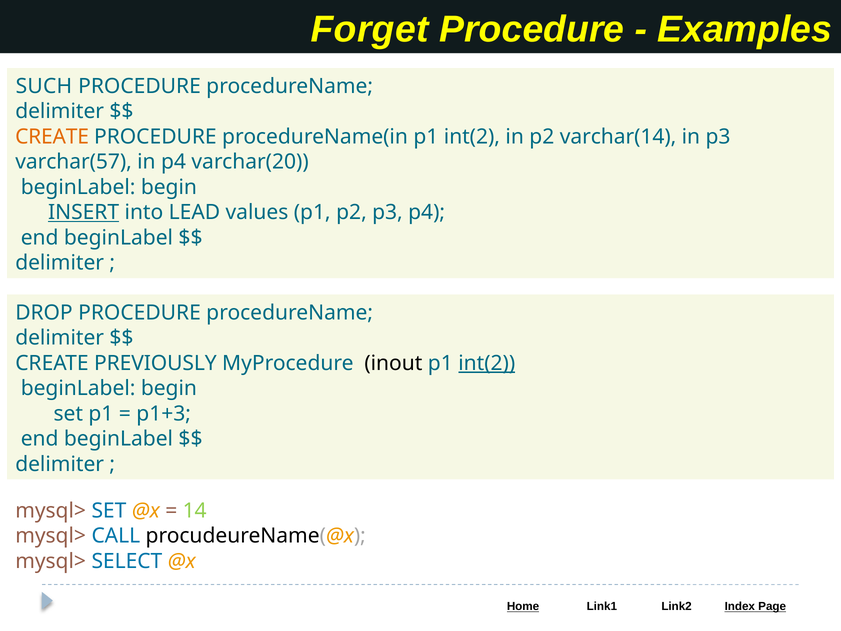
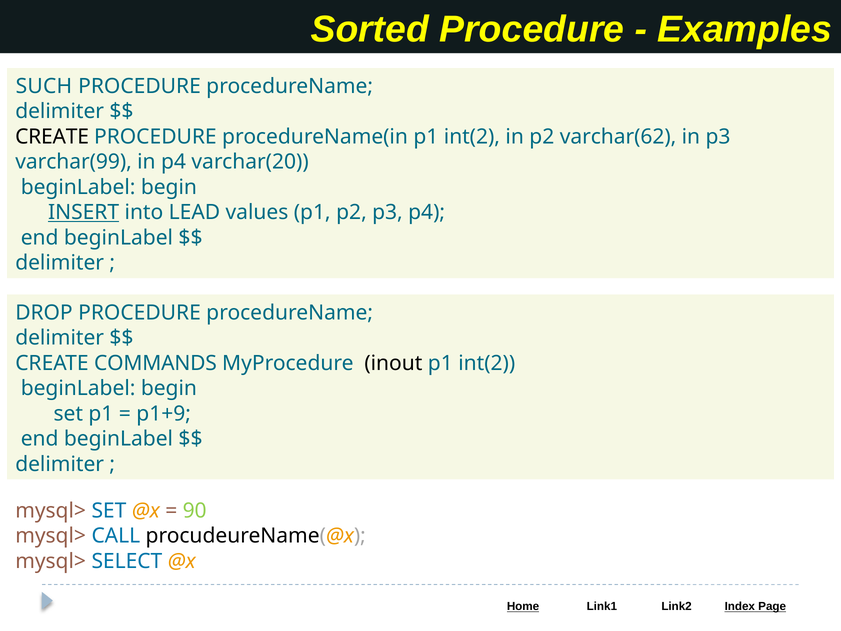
Forget: Forget -> Sorted
CREATE at (52, 137) colour: orange -> black
varchar(14: varchar(14 -> varchar(62
varchar(57: varchar(57 -> varchar(99
PREVIOUSLY: PREVIOUSLY -> COMMANDS
int(2 at (487, 363) underline: present -> none
p1+3: p1+3 -> p1+9
14: 14 -> 90
